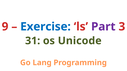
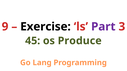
Exercise colour: blue -> black
31: 31 -> 45
Unicode: Unicode -> Produce
